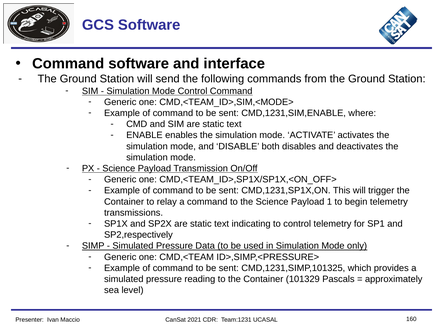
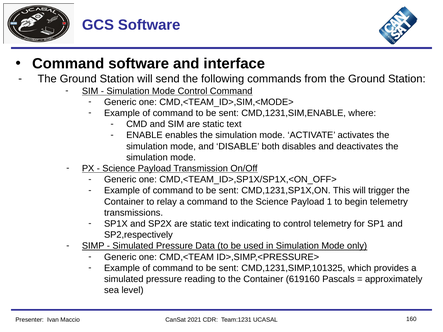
101329: 101329 -> 619160
